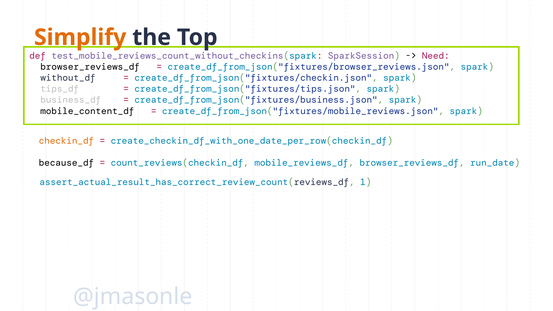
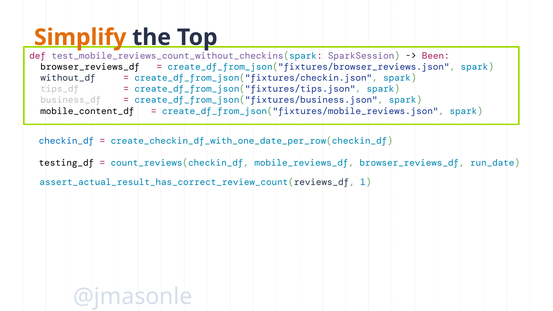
Need: Need -> Been
checkin_df colour: orange -> blue
because_df: because_df -> testing_df
